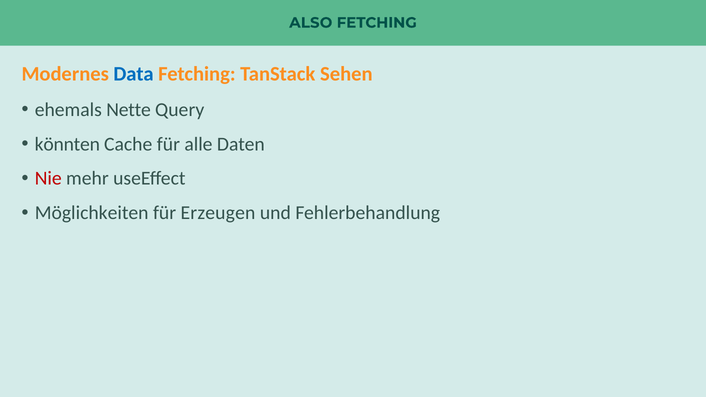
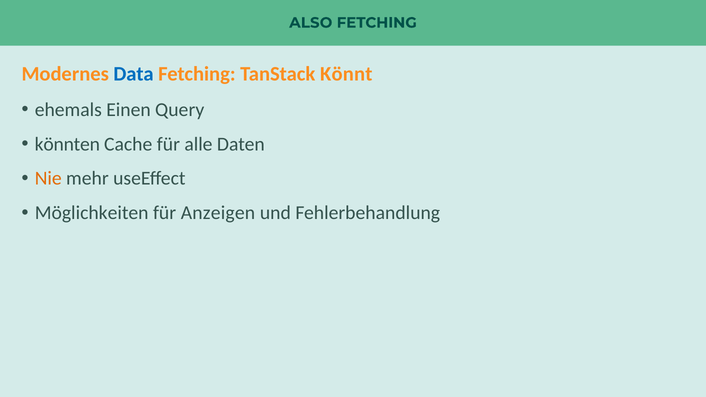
Sehen: Sehen -> Könnt
Nette: Nette -> Einen
Nie colour: red -> orange
Erzeugen: Erzeugen -> Anzeigen
